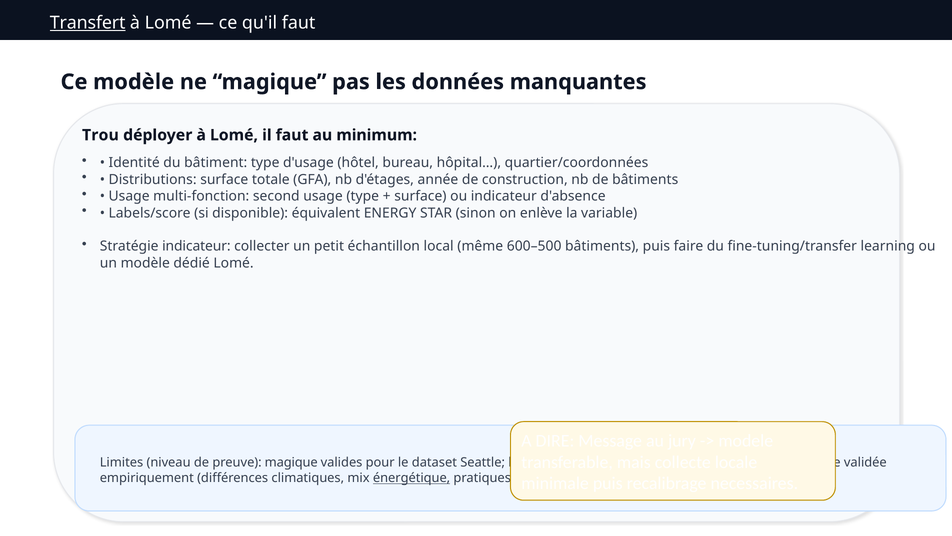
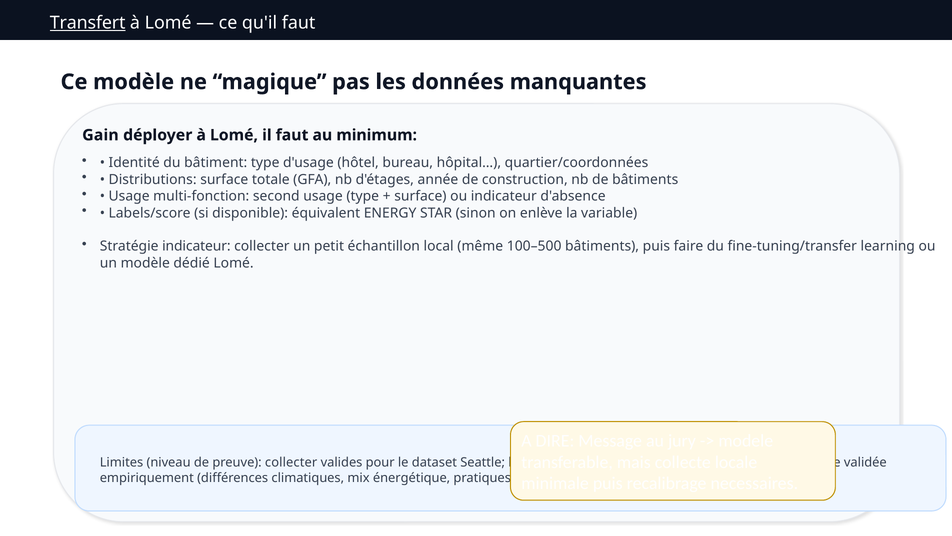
Trou: Trou -> Gain
600–500: 600–500 -> 100–500
preuve magique: magique -> collecter
énergétique underline: present -> none
